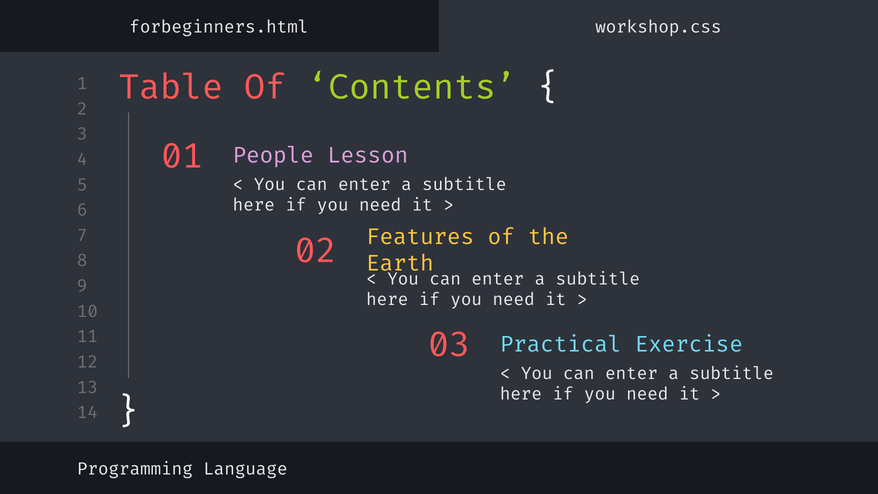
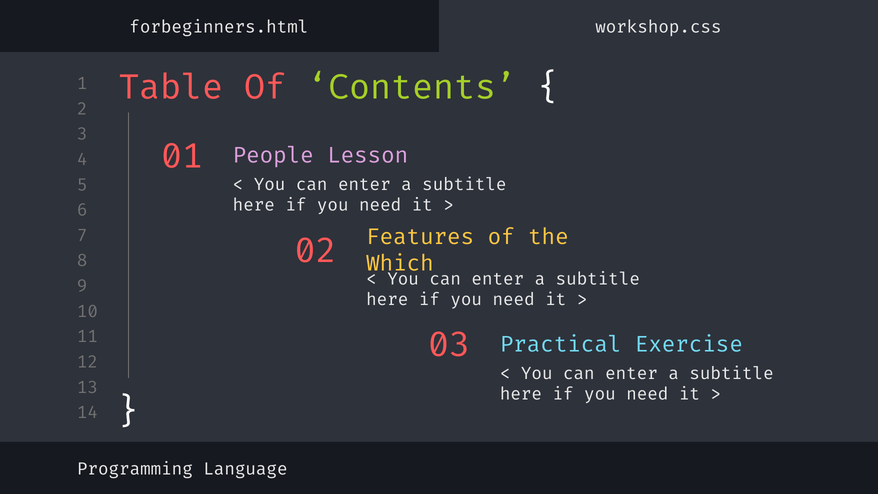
Earth: Earth -> Which
